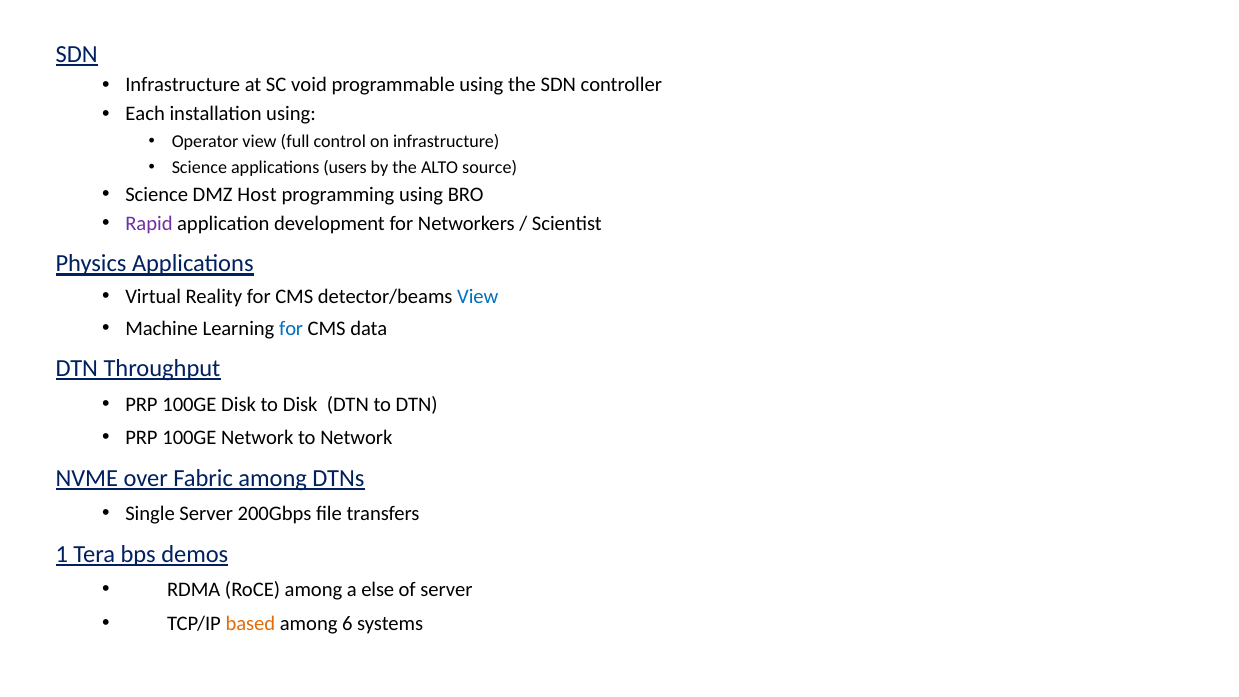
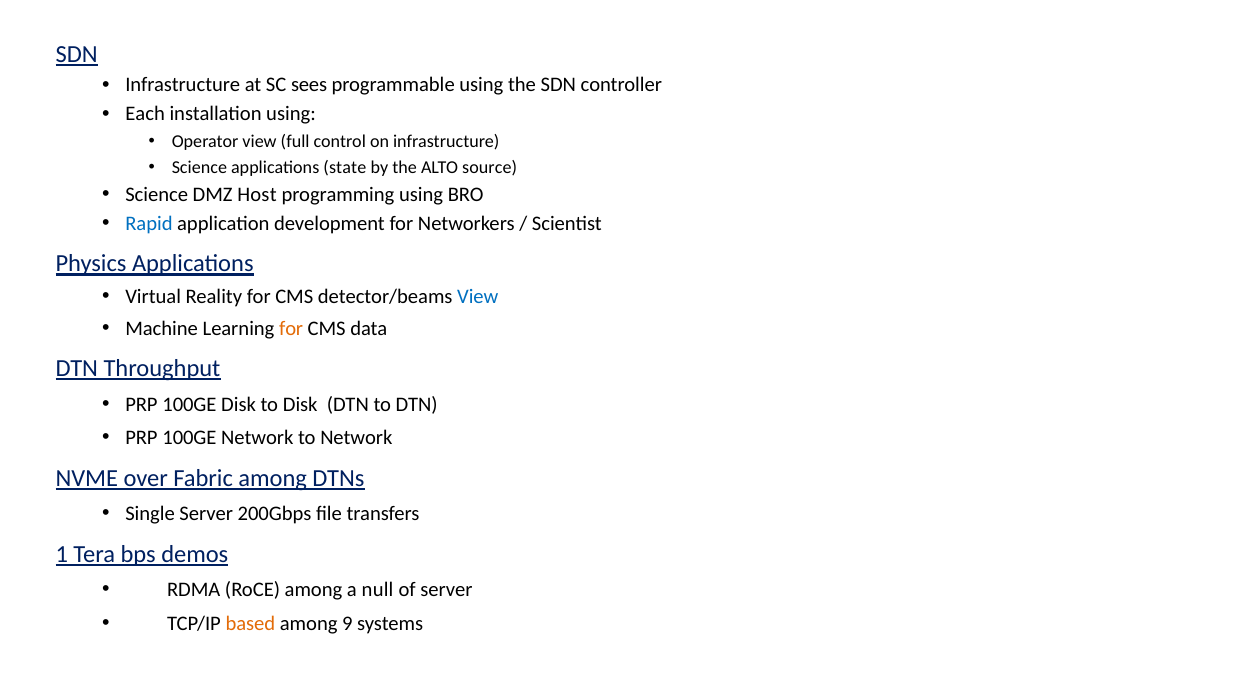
void: void -> sees
users: users -> state
Rapid colour: purple -> blue
for at (291, 328) colour: blue -> orange
else: else -> null
6: 6 -> 9
